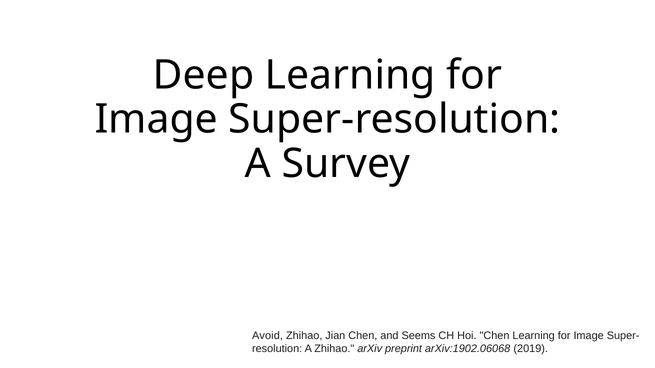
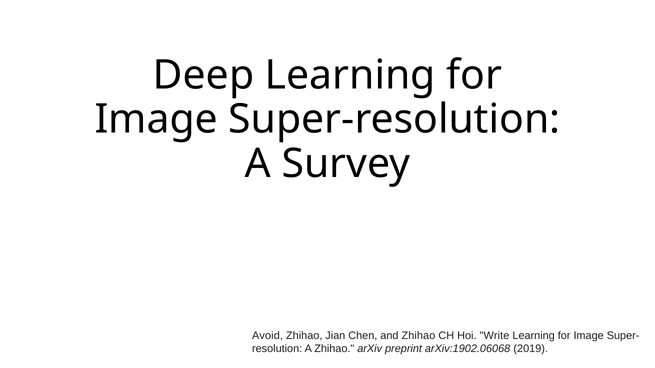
and Seems: Seems -> Zhihao
Hoi Chen: Chen -> Write
